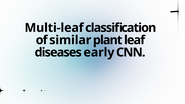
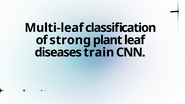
similar: similar -> strong
early: early -> train
